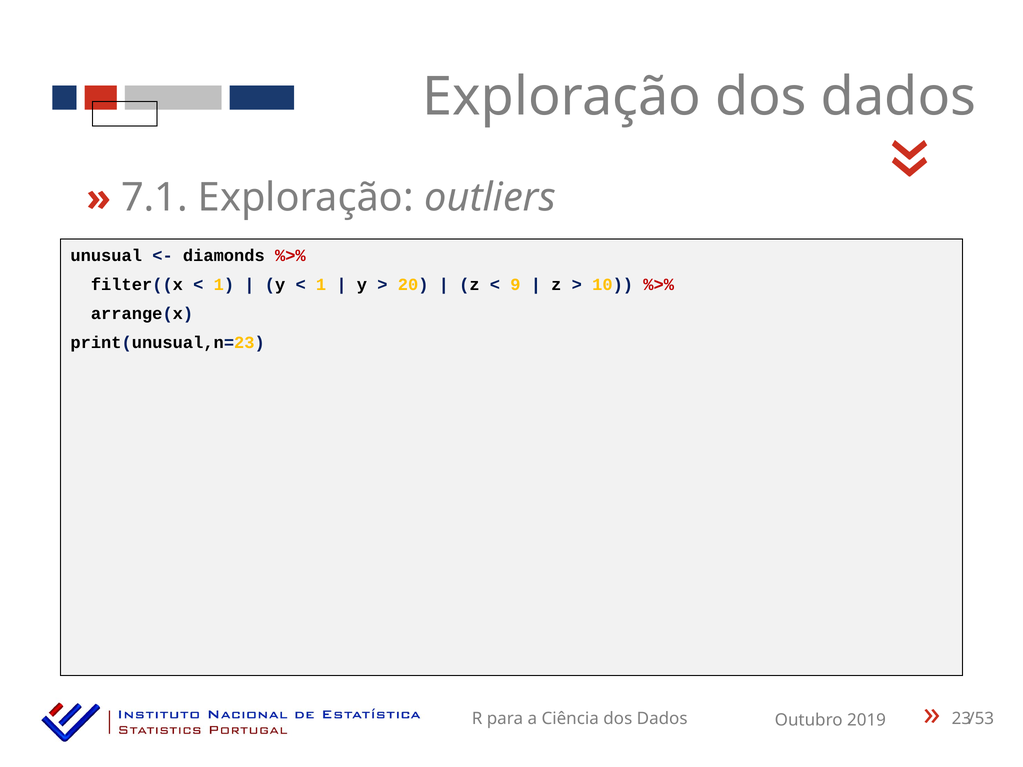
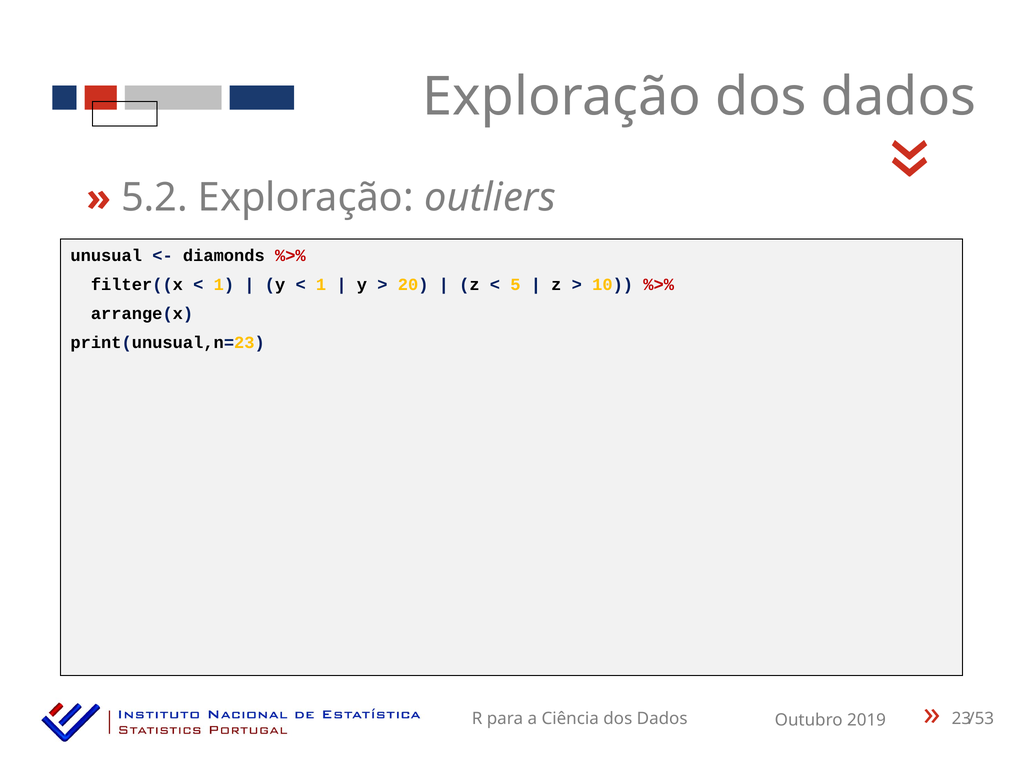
7.1: 7.1 -> 5.2
9: 9 -> 5
